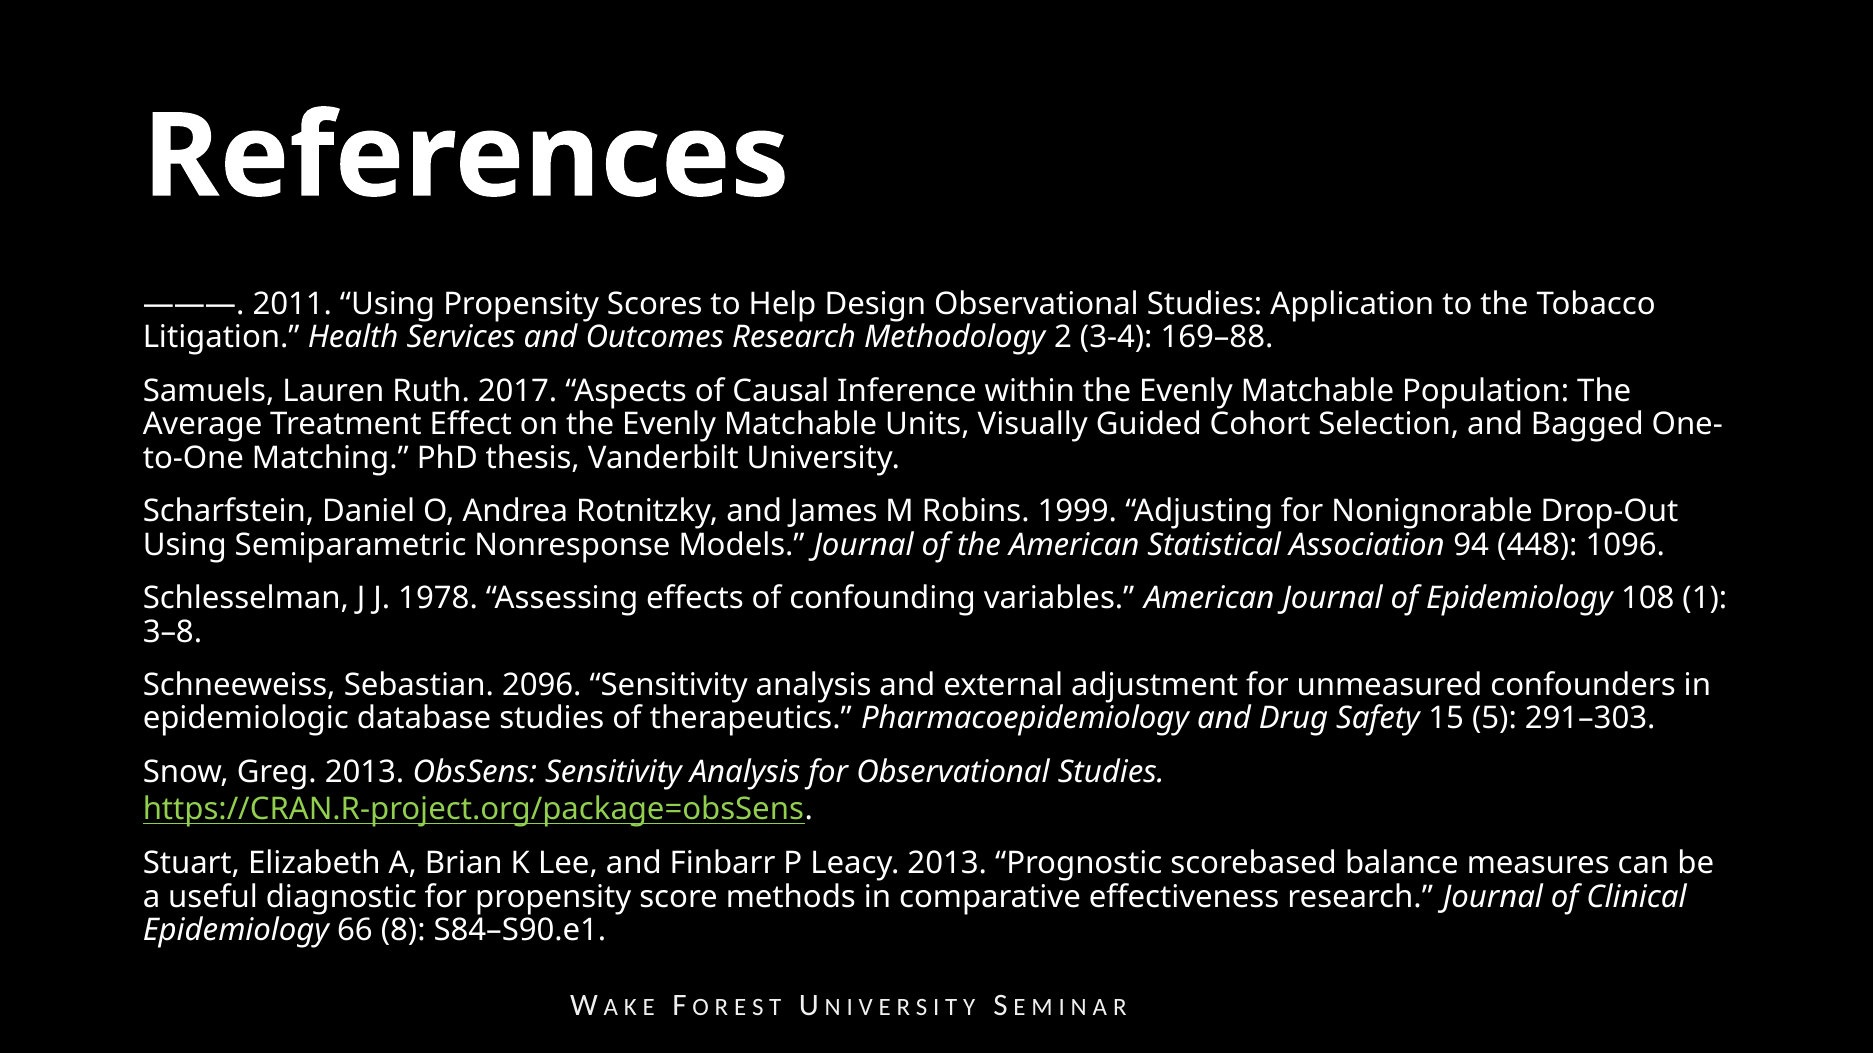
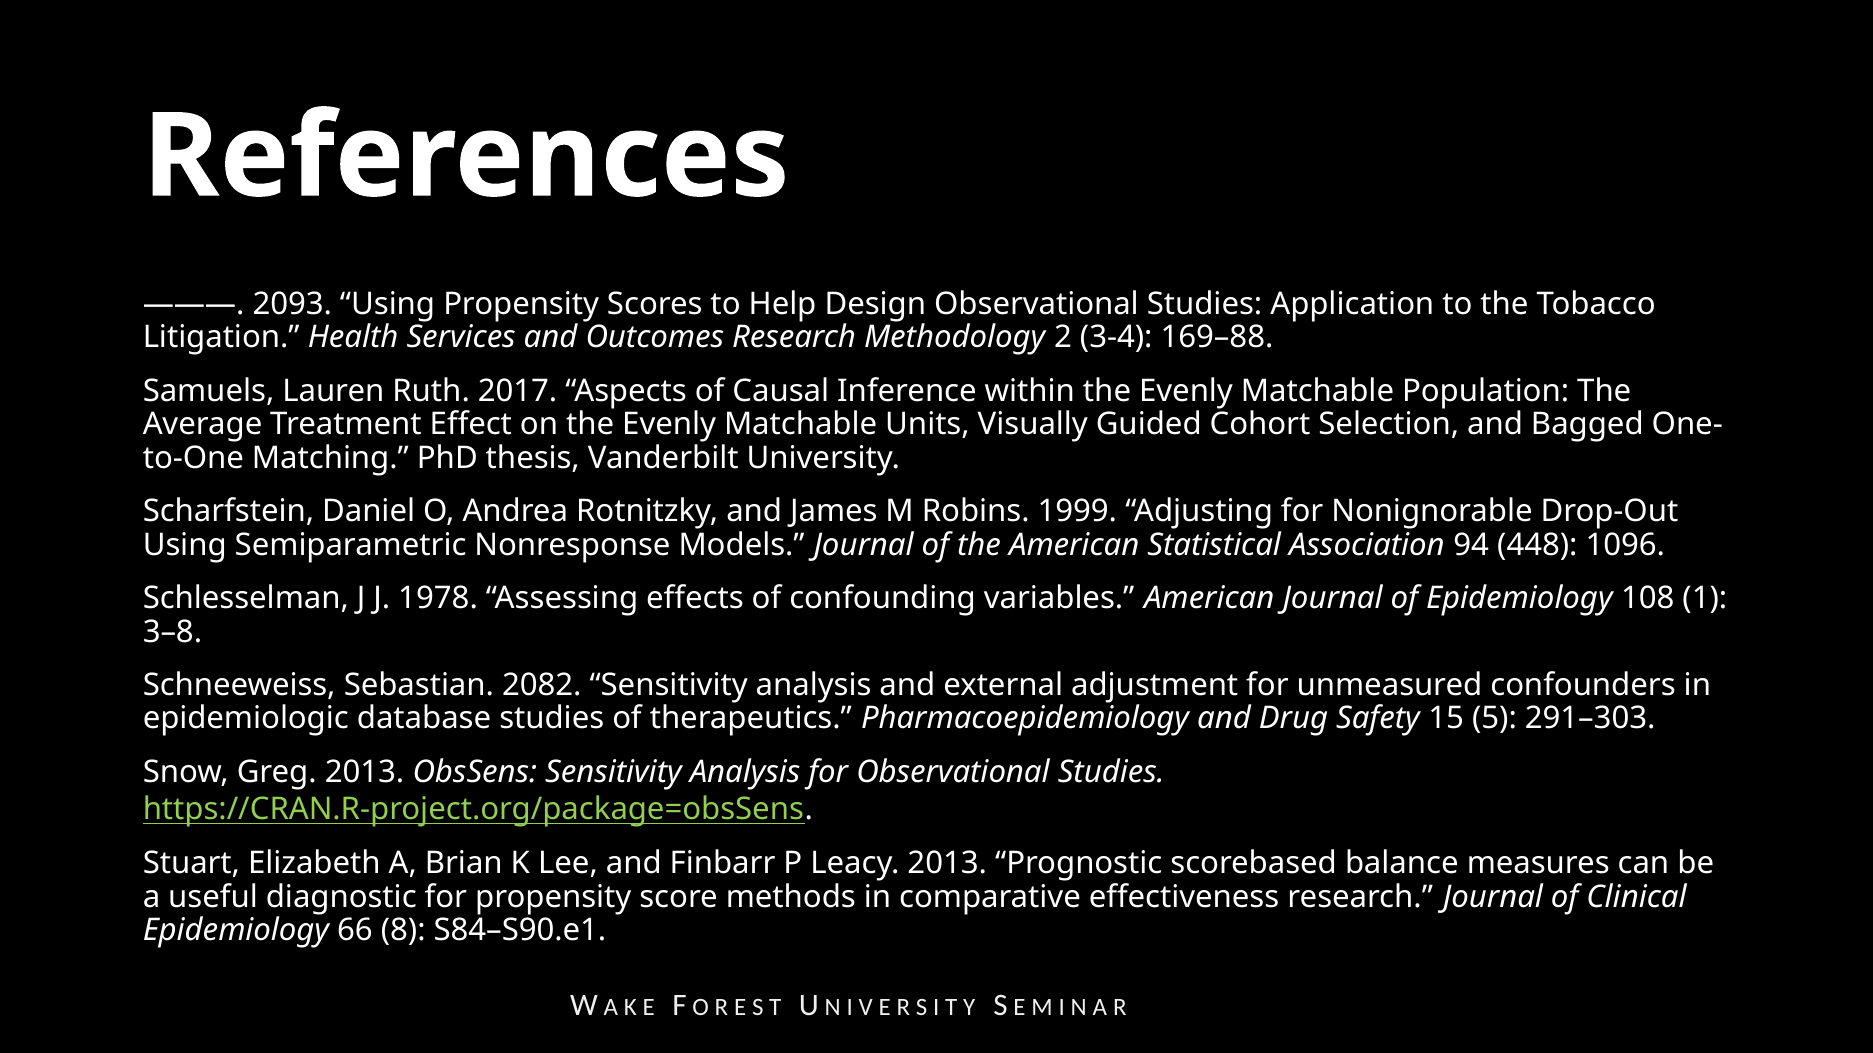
2011: 2011 -> 2093
2096: 2096 -> 2082
